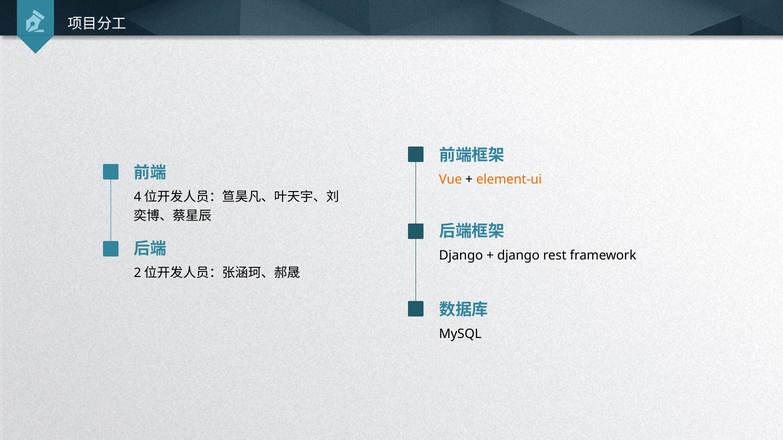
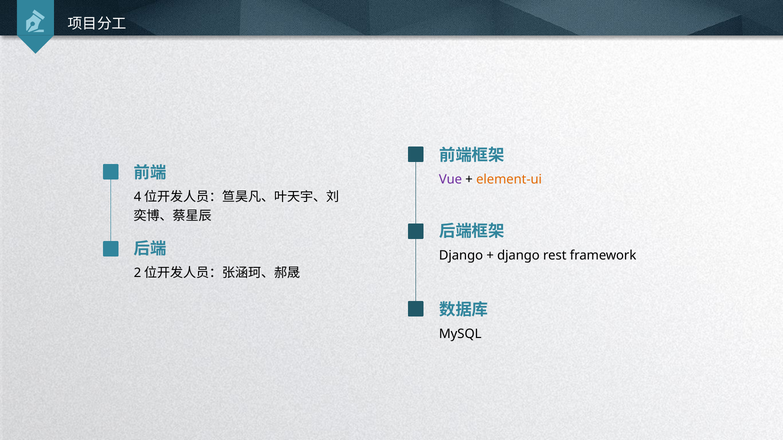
Vue colour: orange -> purple
